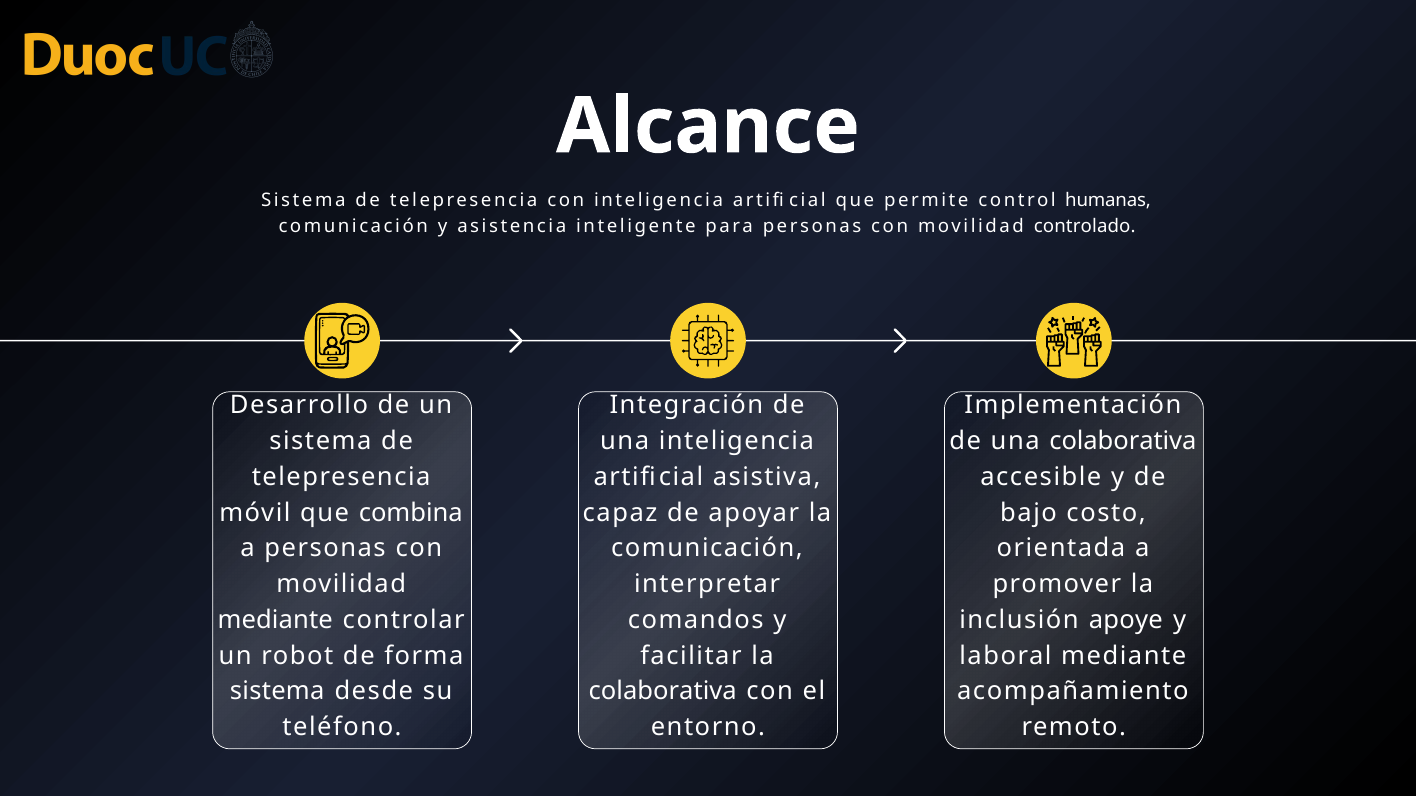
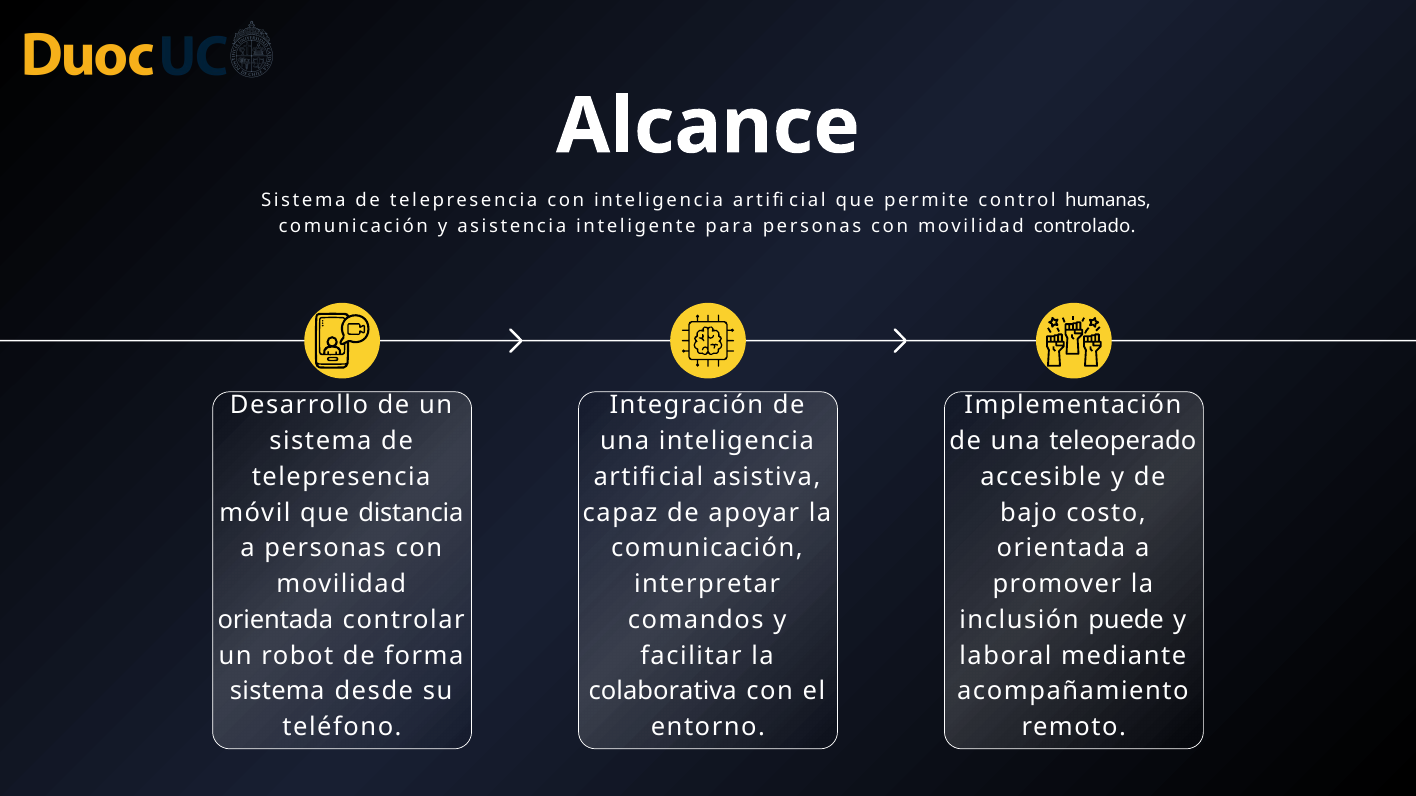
una colaborativa: colaborativa -> teleoperado
combina: combina -> distancia
mediante at (275, 620): mediante -> orientada
apoye: apoye -> puede
